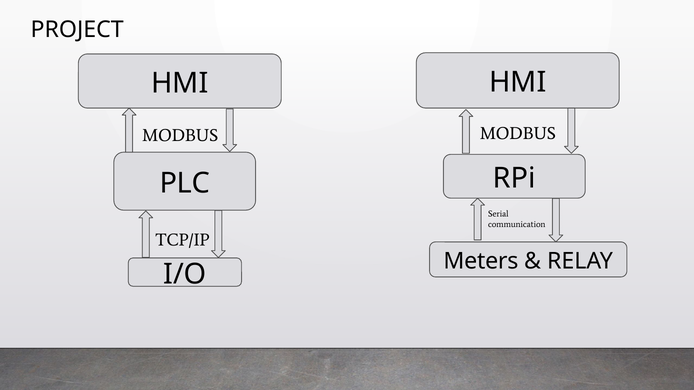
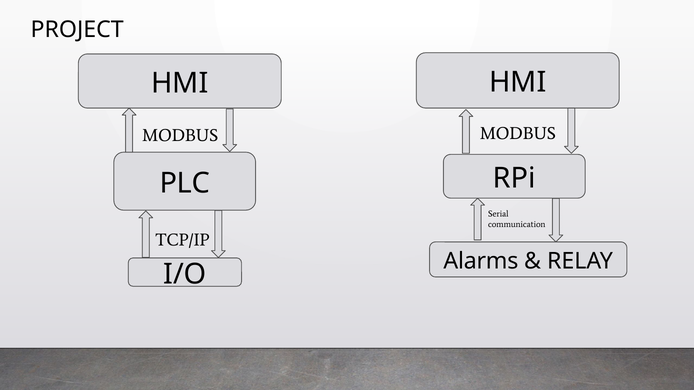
Meters: Meters -> Alarms
